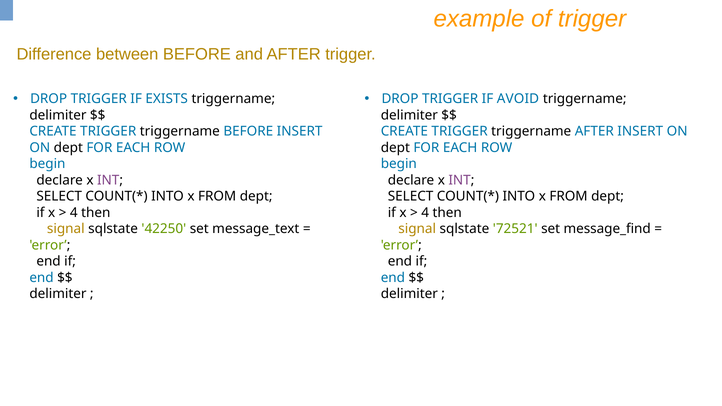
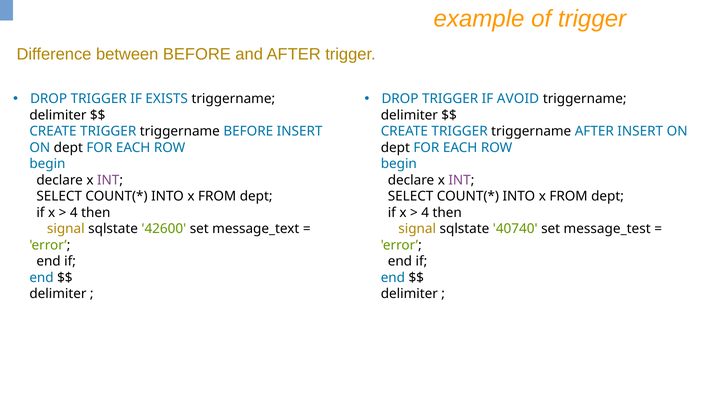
42250: 42250 -> 42600
72521: 72521 -> 40740
message_find: message_find -> message_test
